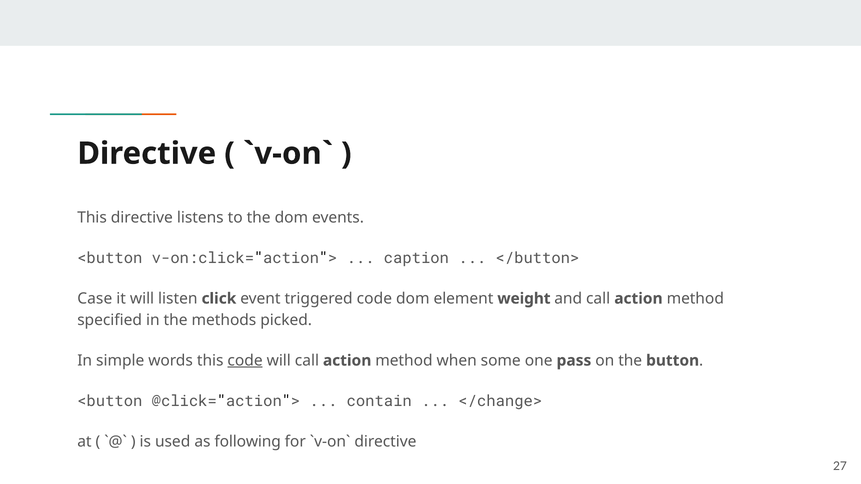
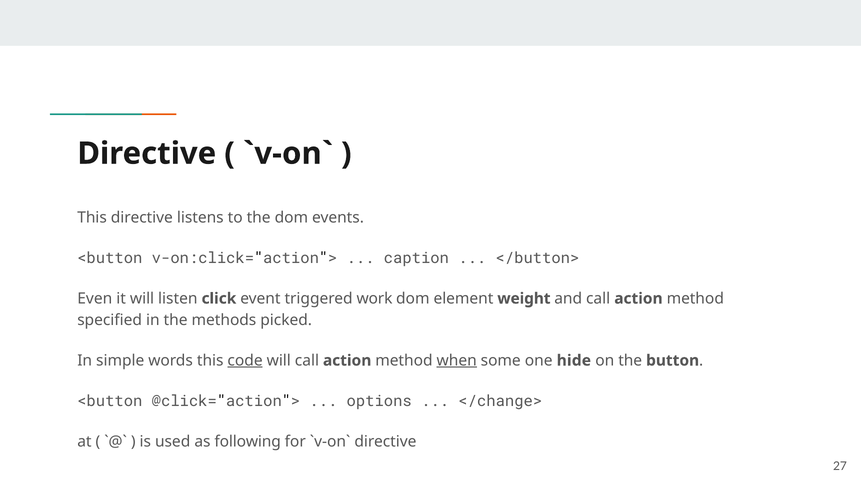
Case: Case -> Even
triggered code: code -> work
when underline: none -> present
pass: pass -> hide
contain: contain -> options
